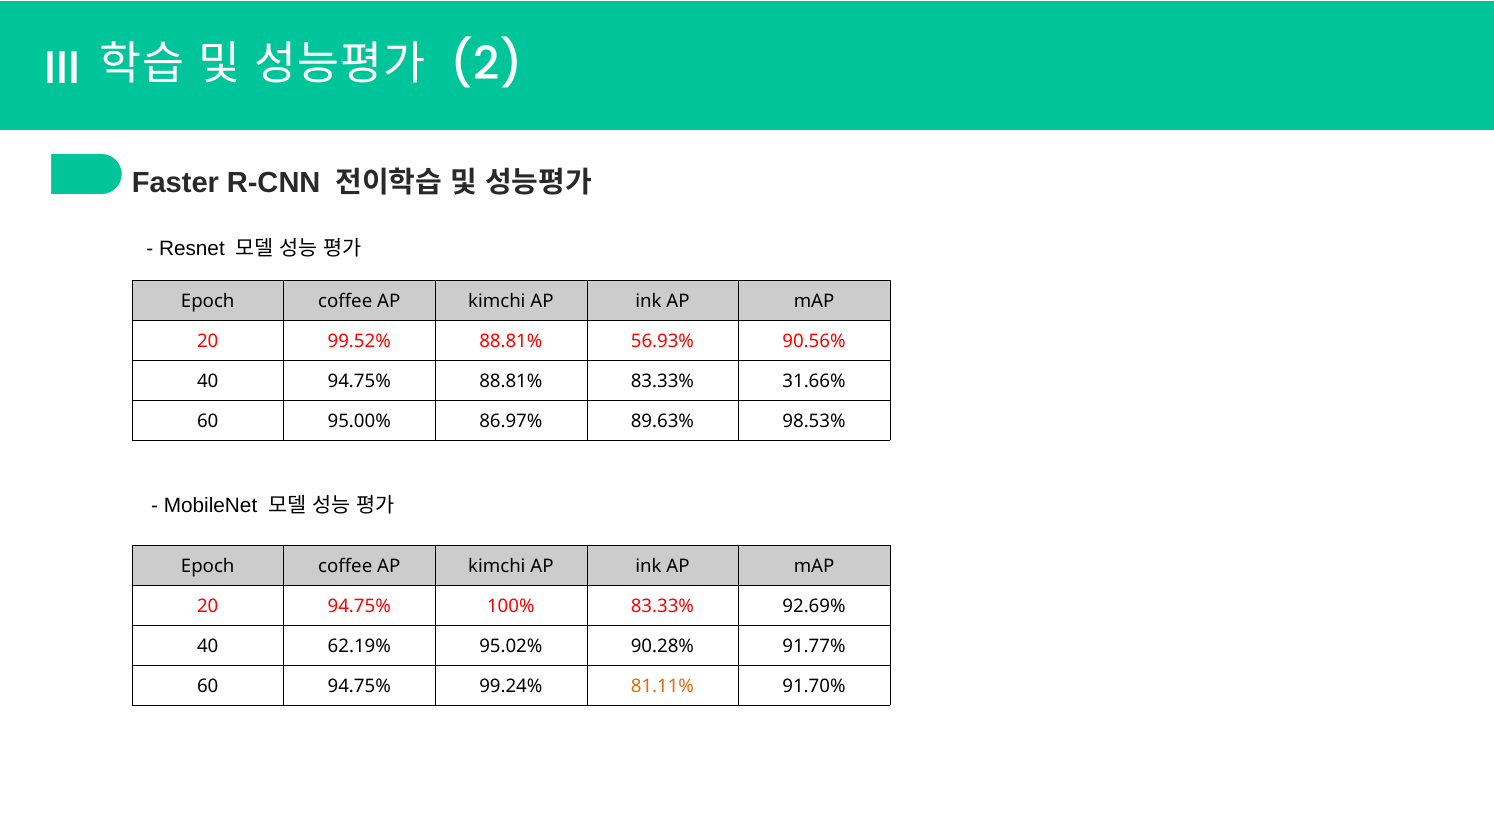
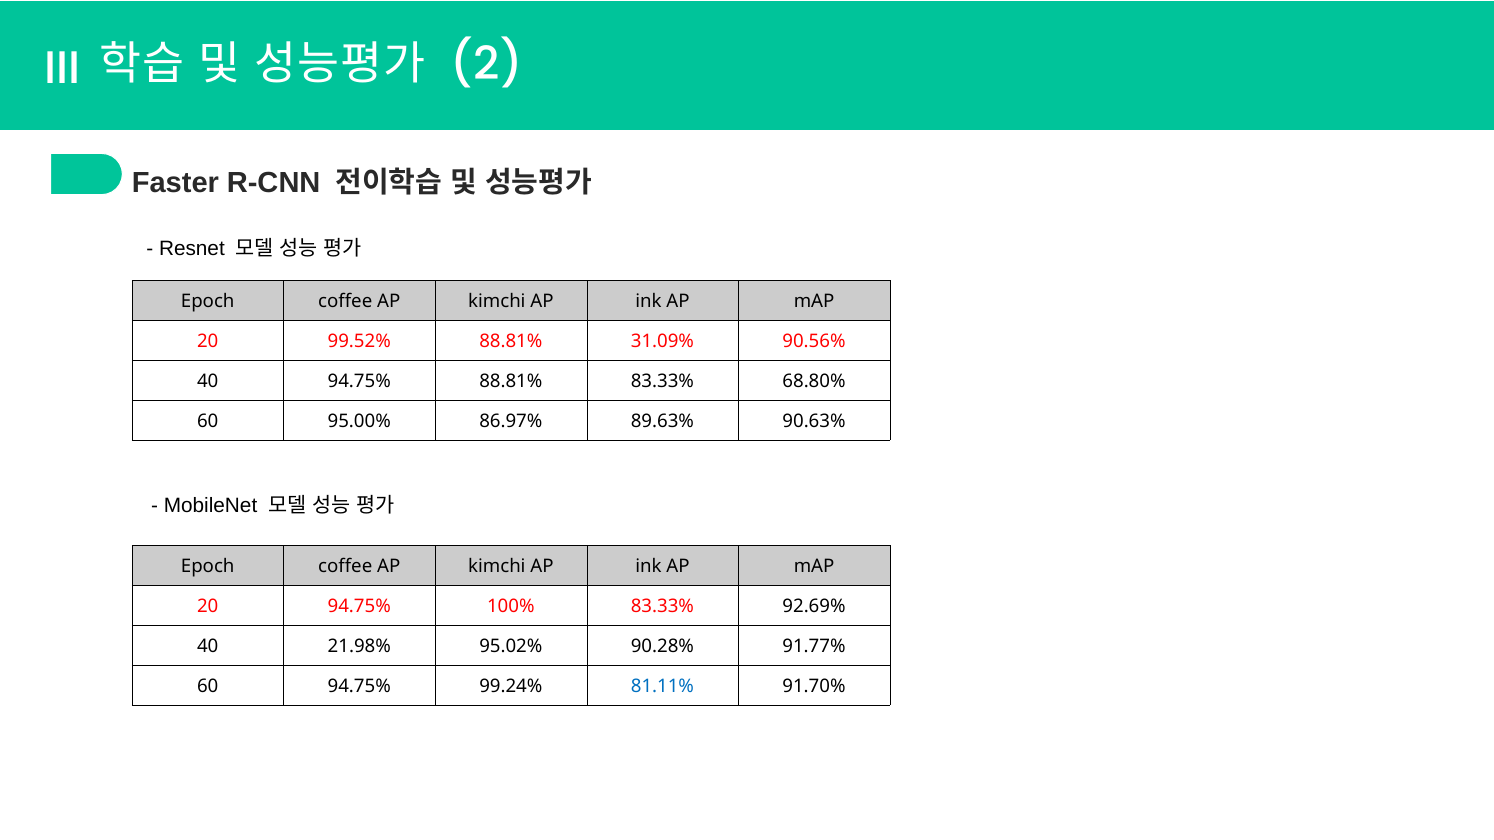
56.93%: 56.93% -> 31.09%
31.66%: 31.66% -> 68.80%
98.53%: 98.53% -> 90.63%
62.19%: 62.19% -> 21.98%
81.11% colour: orange -> blue
